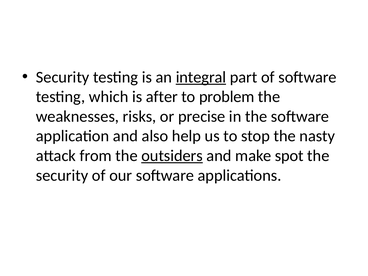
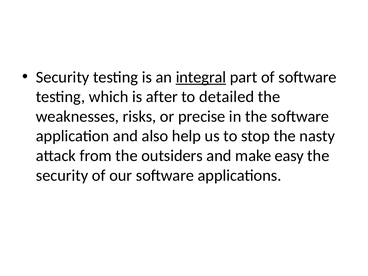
problem: problem -> detailed
outsiders underline: present -> none
spot: spot -> easy
